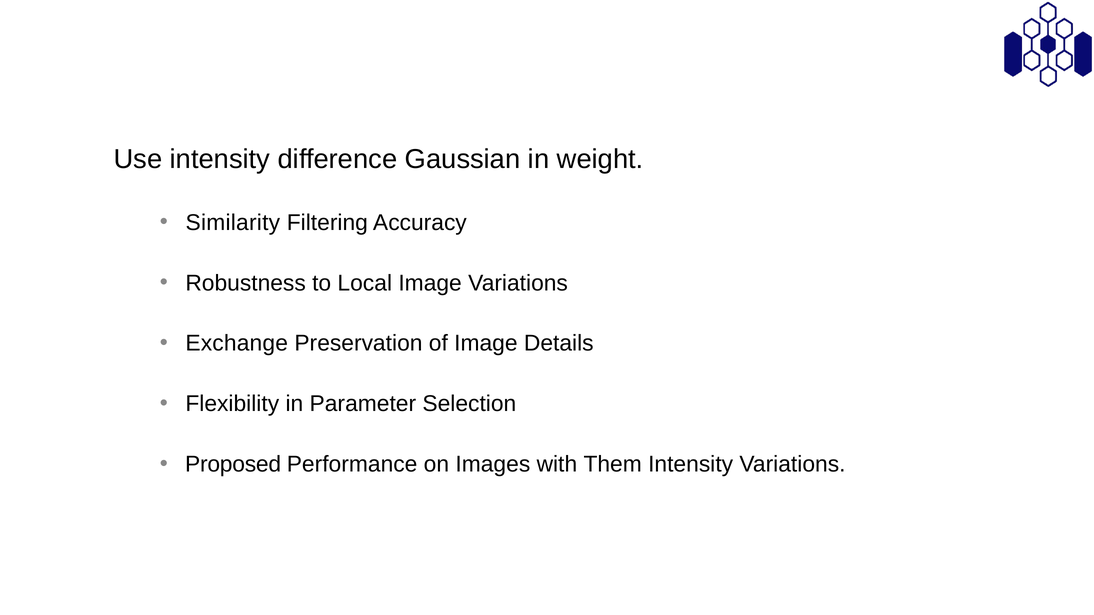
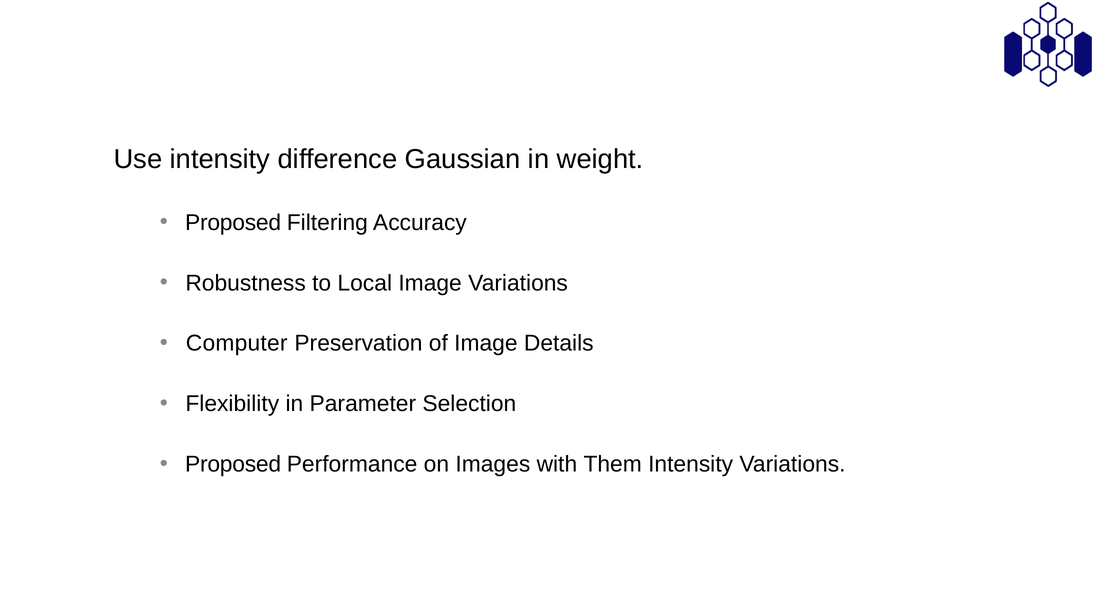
Similarity at (233, 223): Similarity -> Proposed
Exchange: Exchange -> Computer
